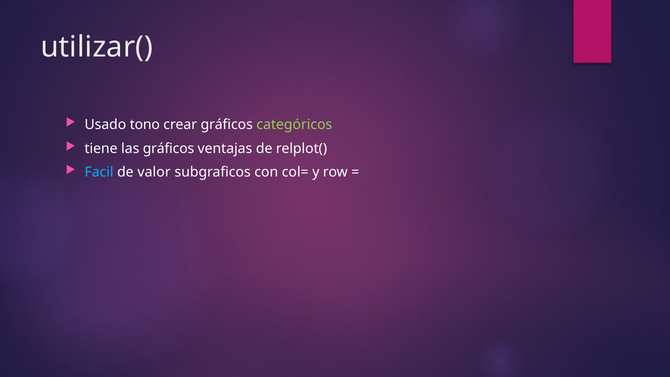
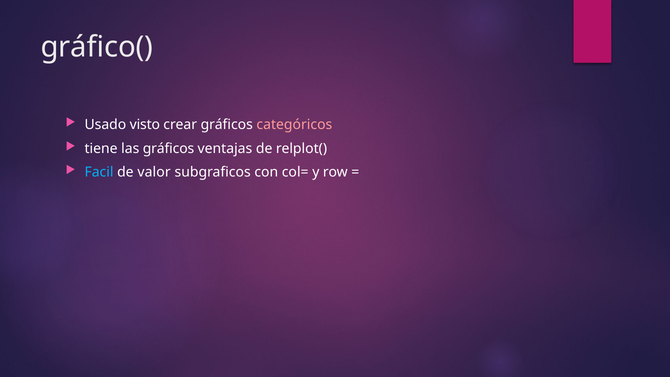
utilizar(: utilizar( -> gráfico(
tono: tono -> visto
categóricos colour: light green -> pink
